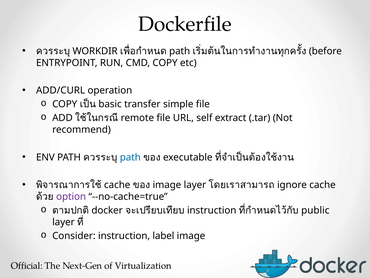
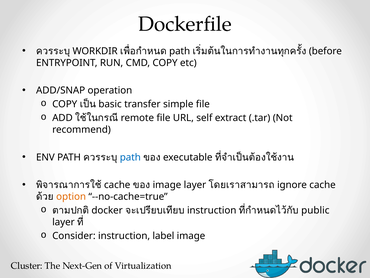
ADD/CURL: ADD/CURL -> ADD/SNAP
option colour: purple -> orange
Official: Official -> Cluster
